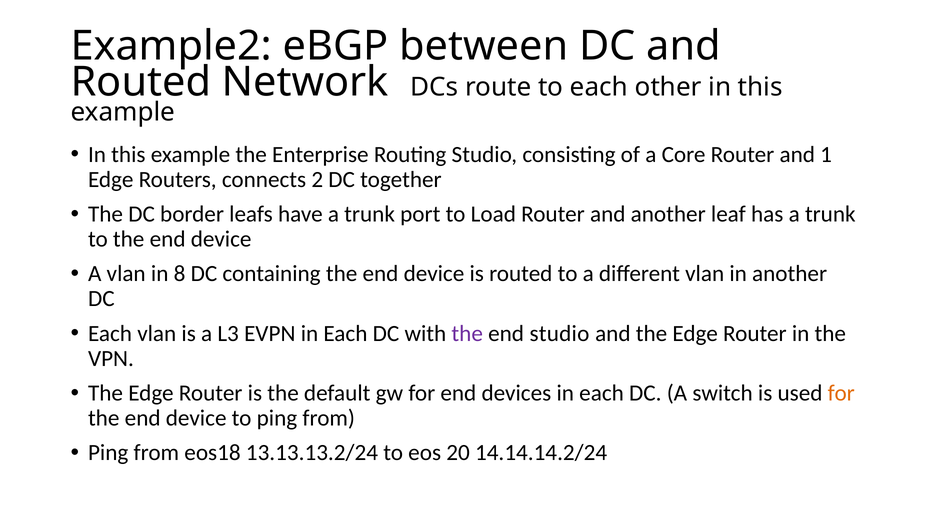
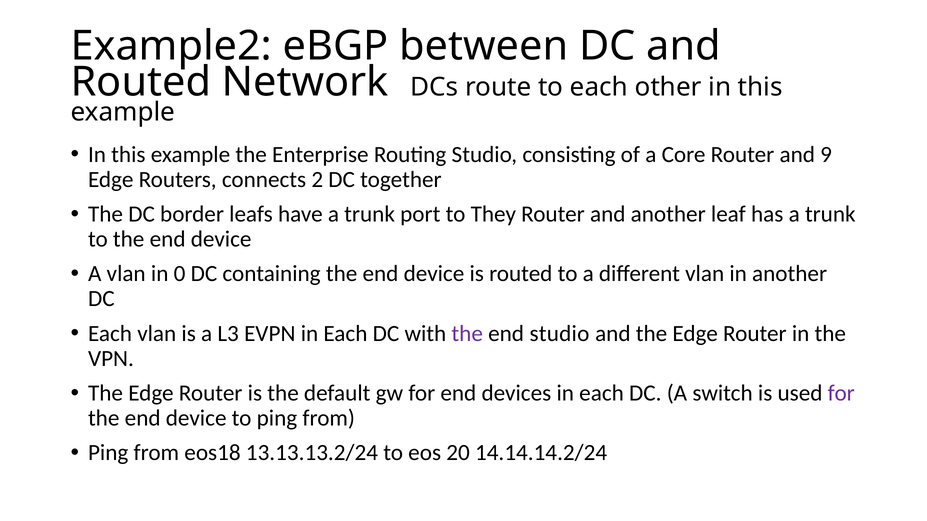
1: 1 -> 9
Load: Load -> They
8: 8 -> 0
for at (841, 393) colour: orange -> purple
